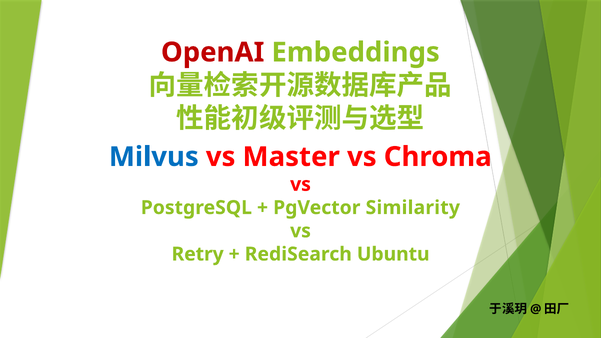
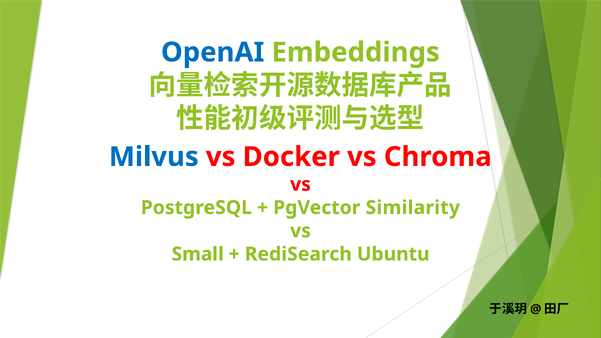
OpenAI colour: red -> blue
Master: Master -> Docker
Retry: Retry -> Small
